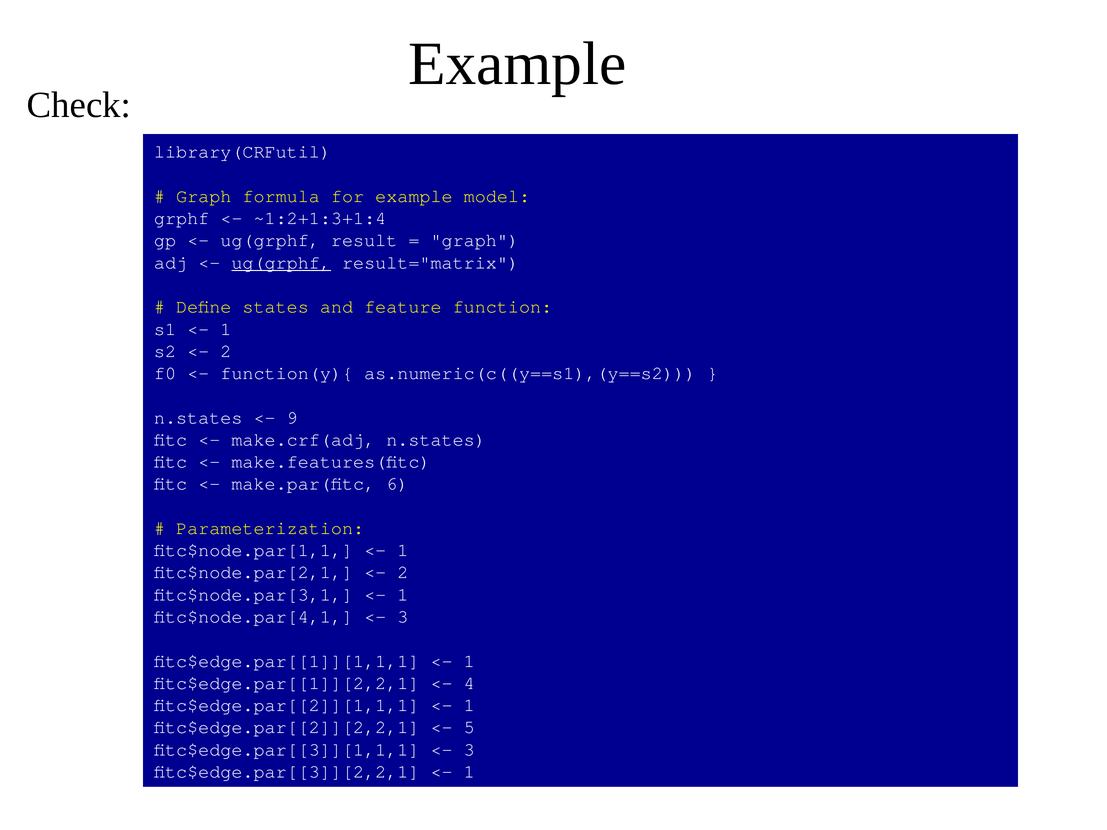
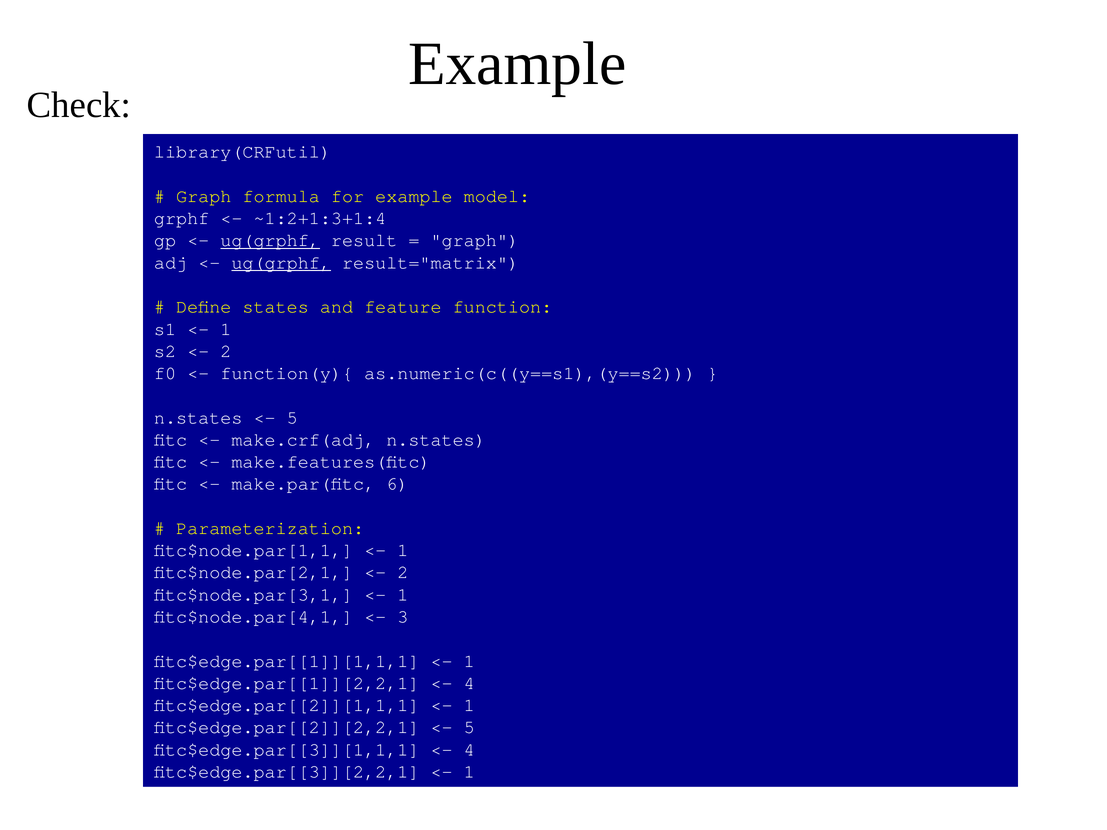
ug(grphf at (270, 240) underline: none -> present
9 at (292, 418): 9 -> 5
3 at (469, 750): 3 -> 4
